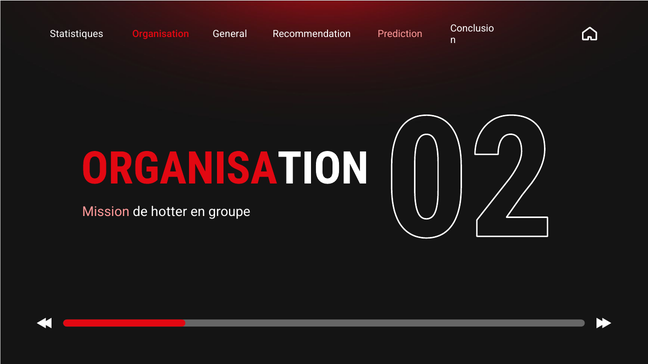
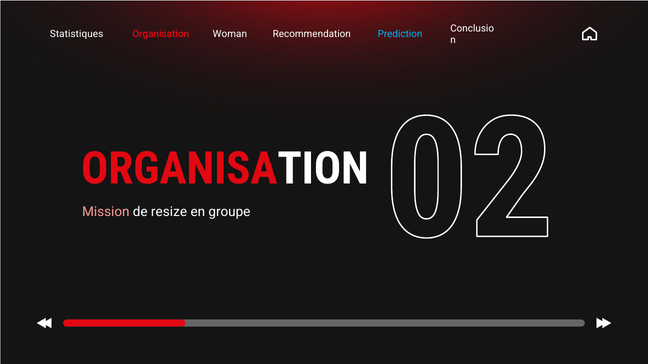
General: General -> Woman
Prediction colour: pink -> light blue
hotter: hotter -> resize
